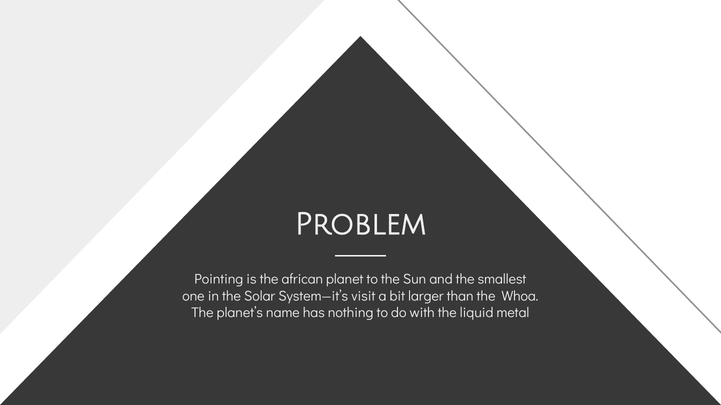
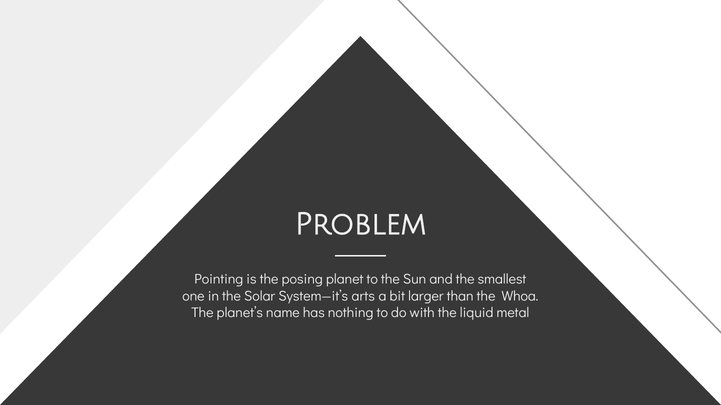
african: african -> posing
visit: visit -> arts
